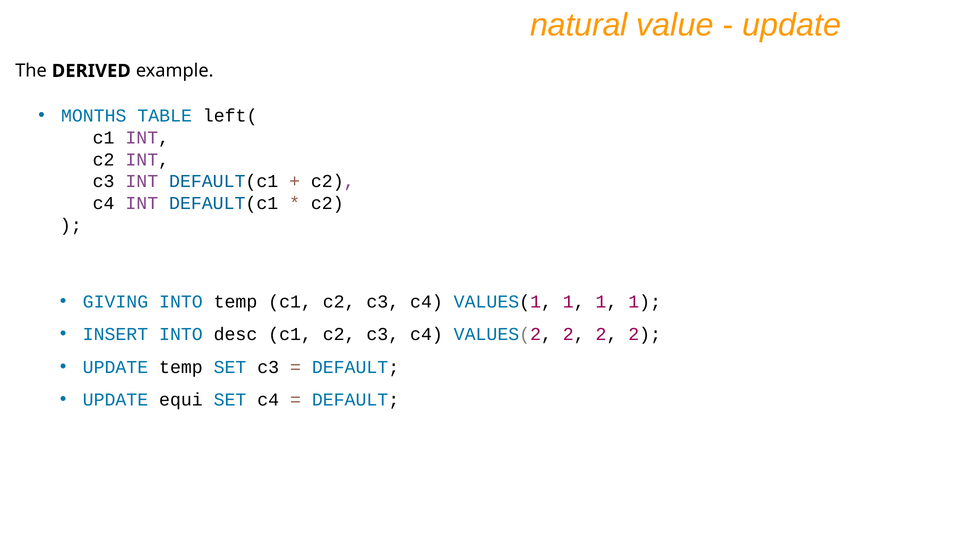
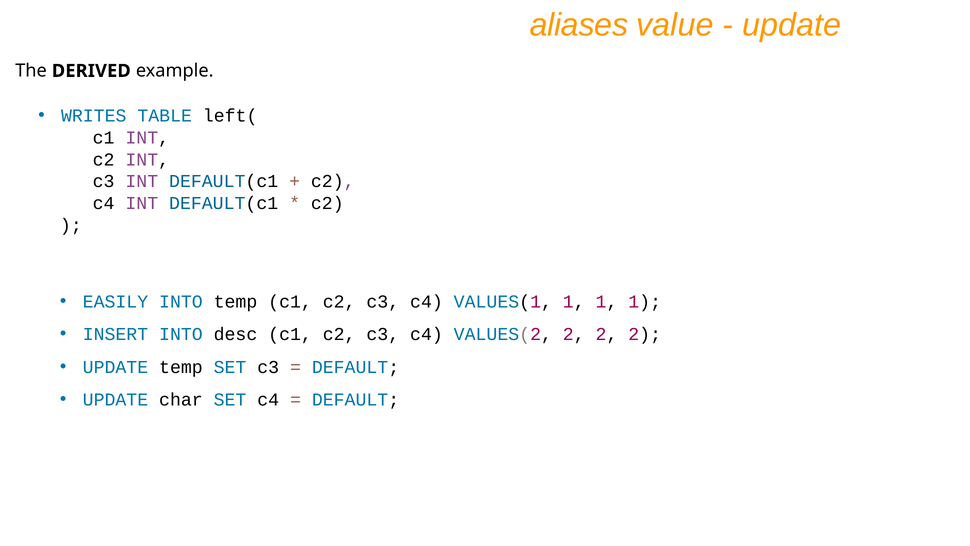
natural: natural -> aliases
MONTHS: MONTHS -> WRITES
GIVING: GIVING -> EASILY
equi: equi -> char
